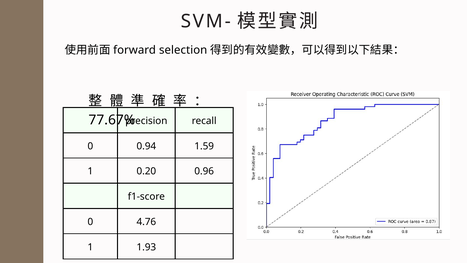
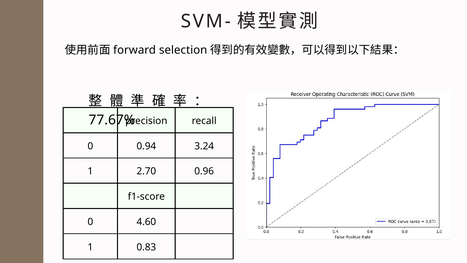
1.59: 1.59 -> 3.24
0.20: 0.20 -> 2.70
4.76: 4.76 -> 4.60
1.93: 1.93 -> 0.83
